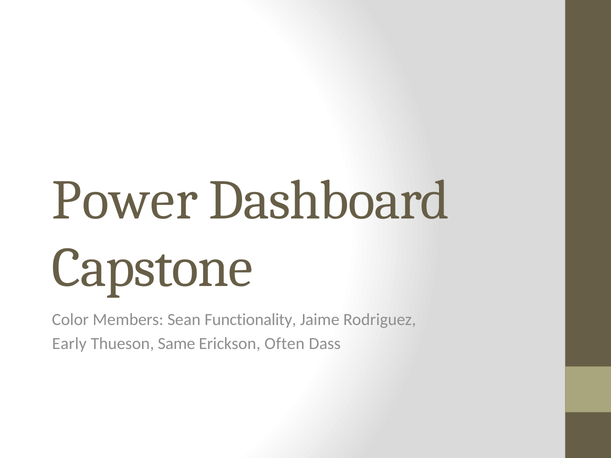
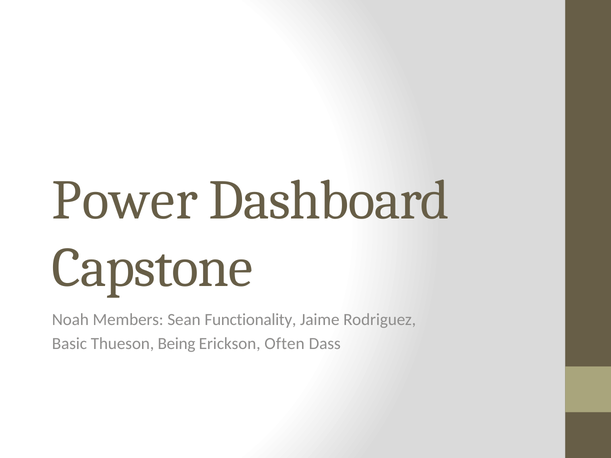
Color: Color -> Noah
Early: Early -> Basic
Same: Same -> Being
